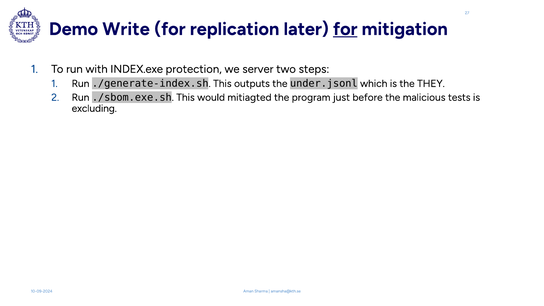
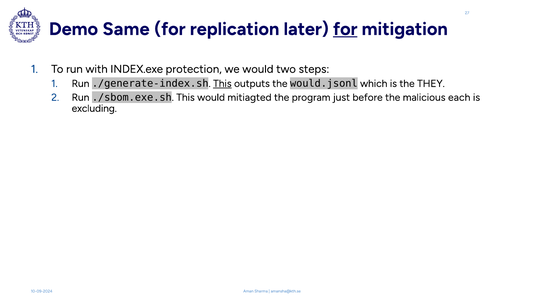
Write: Write -> Same
we server: server -> would
This at (222, 84) underline: none -> present
under.jsonl: under.jsonl -> would.jsonl
tests: tests -> each
